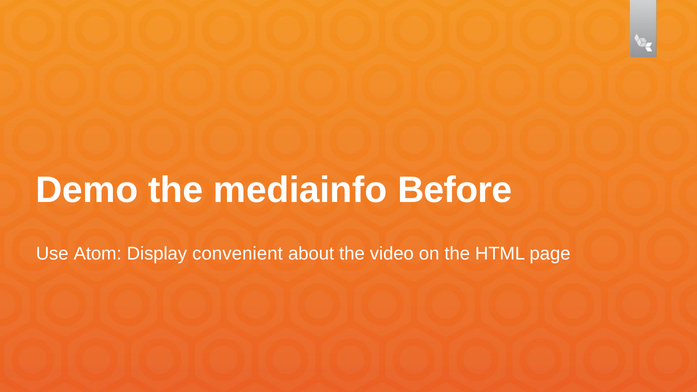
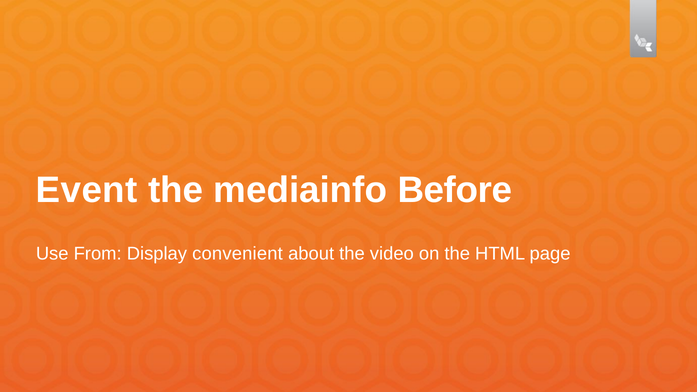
Demo: Demo -> Event
Atom: Atom -> From
